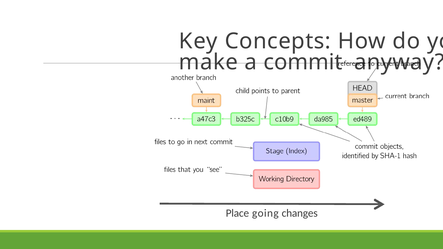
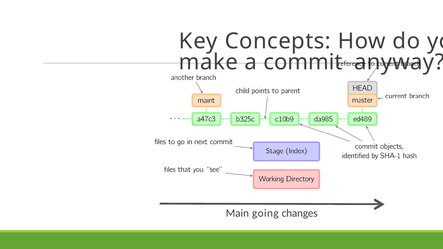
Place: Place -> Main
